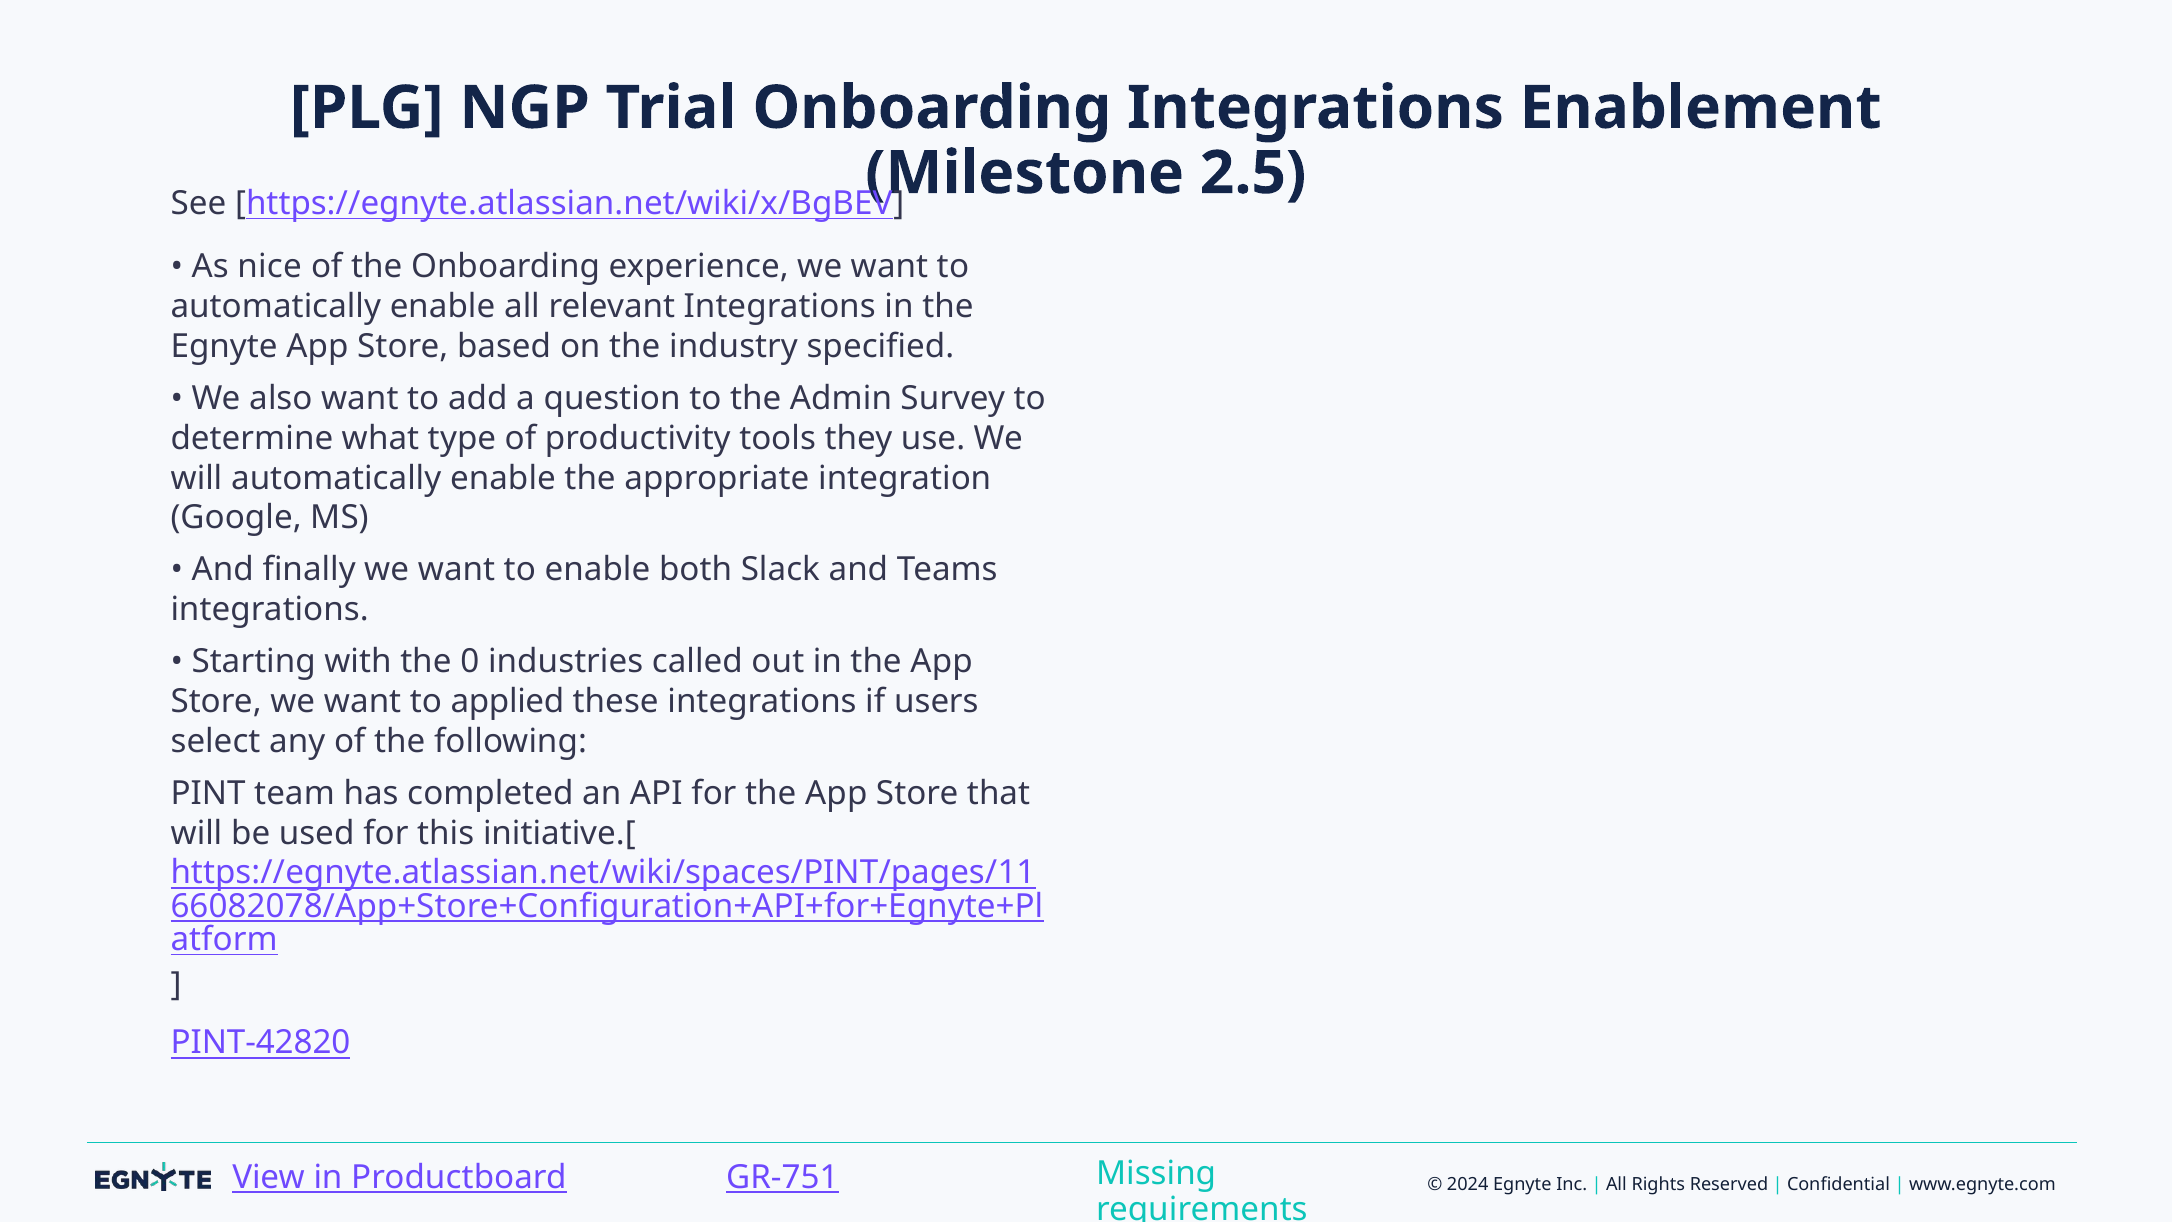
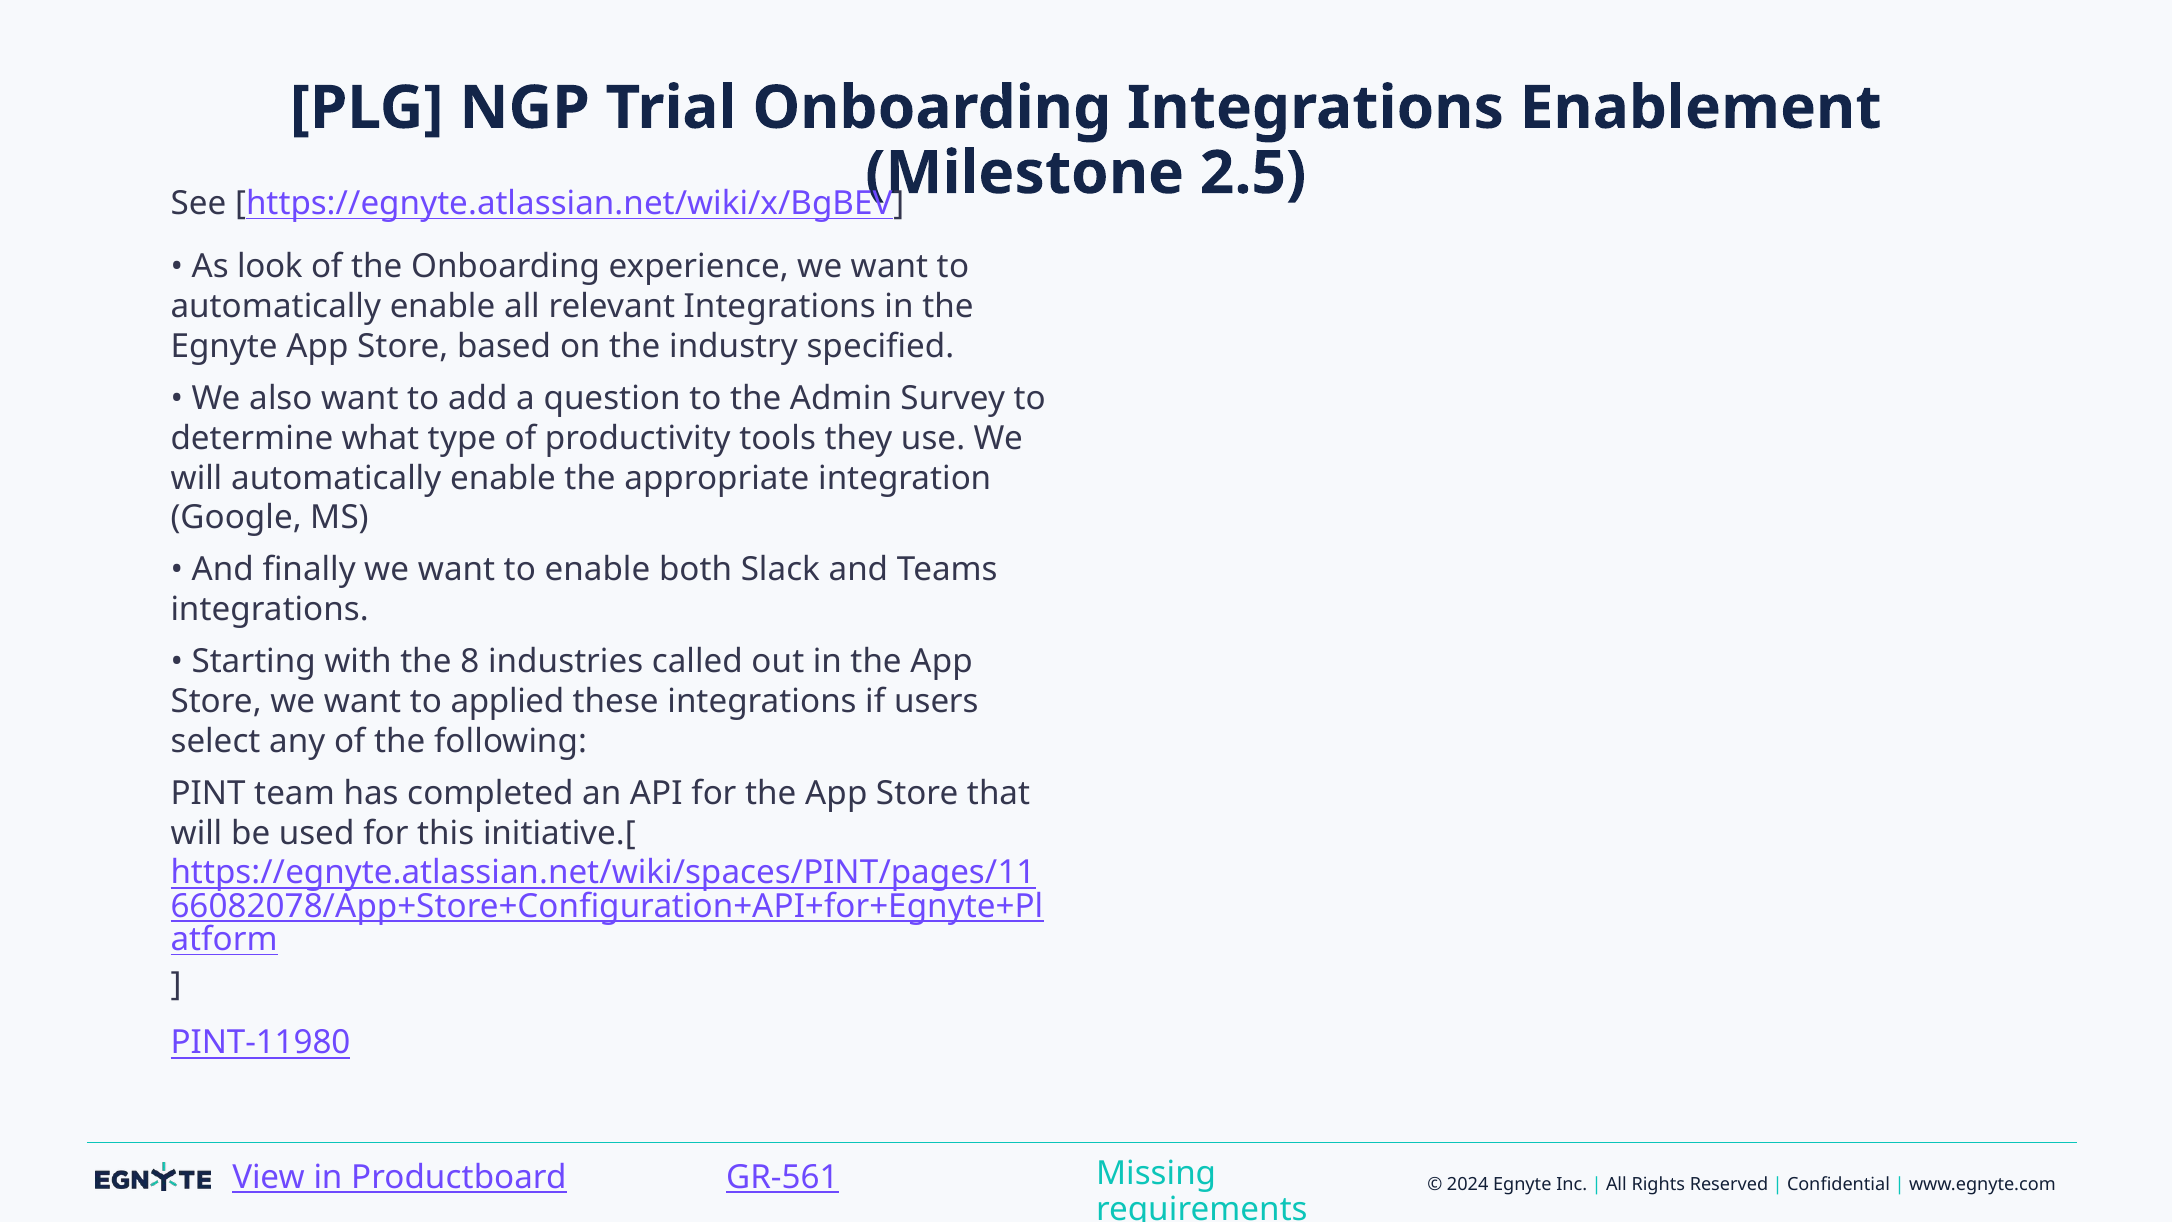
nice: nice -> look
0: 0 -> 8
PINT-42820: PINT-42820 -> PINT-11980
GR-751: GR-751 -> GR-561
